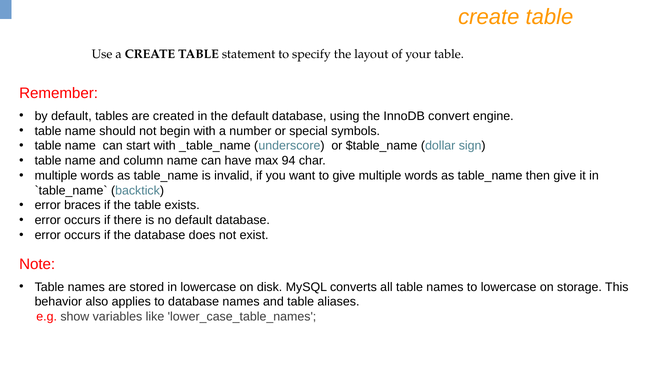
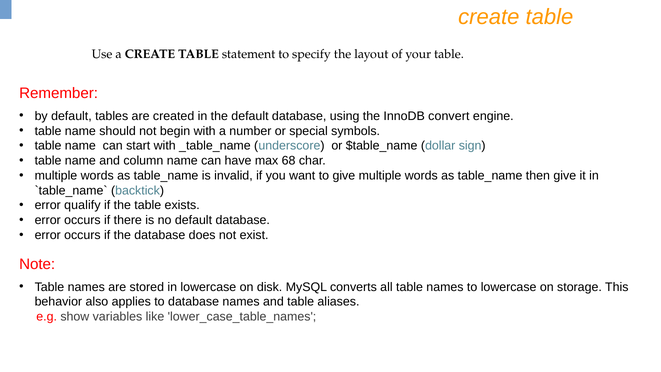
94: 94 -> 68
braces: braces -> qualify
